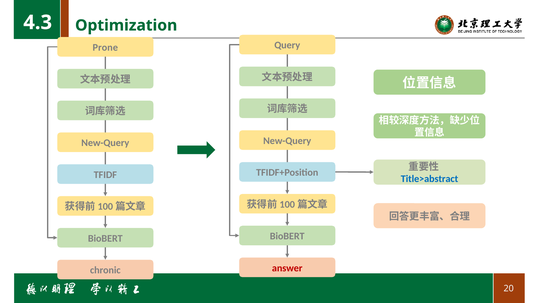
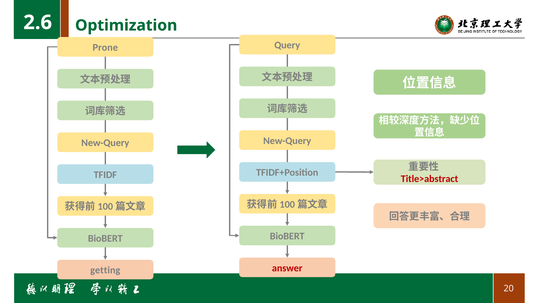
4.3: 4.3 -> 2.6
Title>abstract colour: blue -> red
chronic: chronic -> getting
